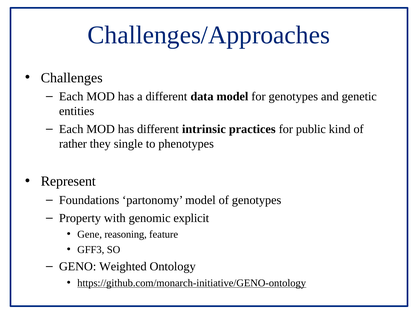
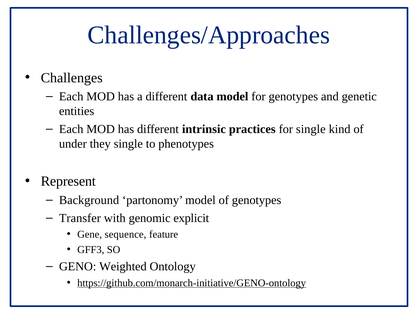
for public: public -> single
rather: rather -> under
Foundations: Foundations -> Background
Property: Property -> Transfer
reasoning: reasoning -> sequence
